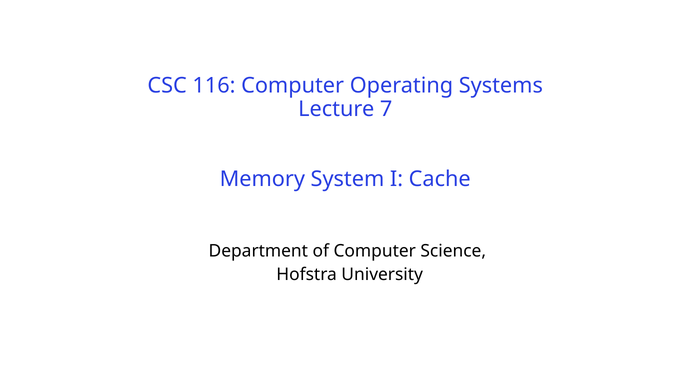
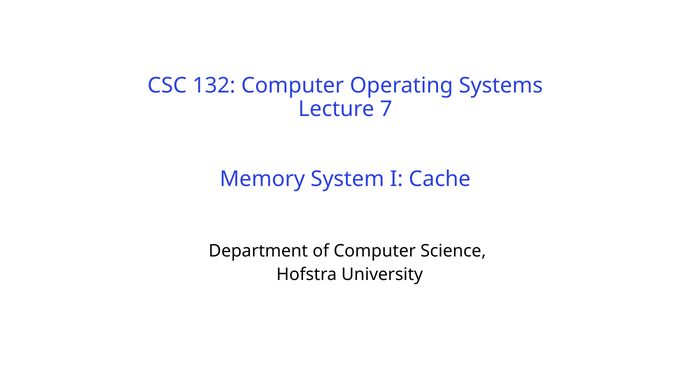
116: 116 -> 132
